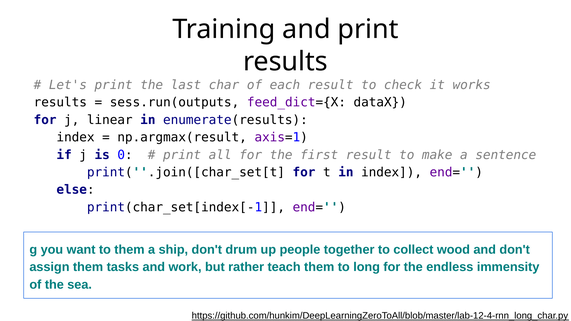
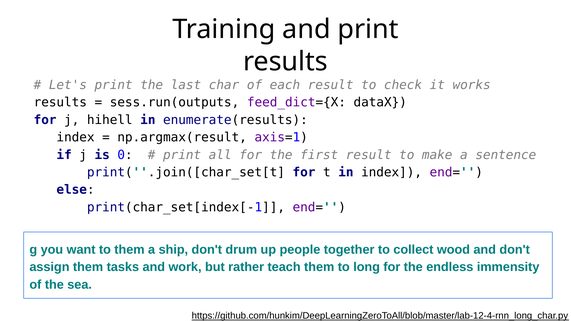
linear: linear -> hihell
